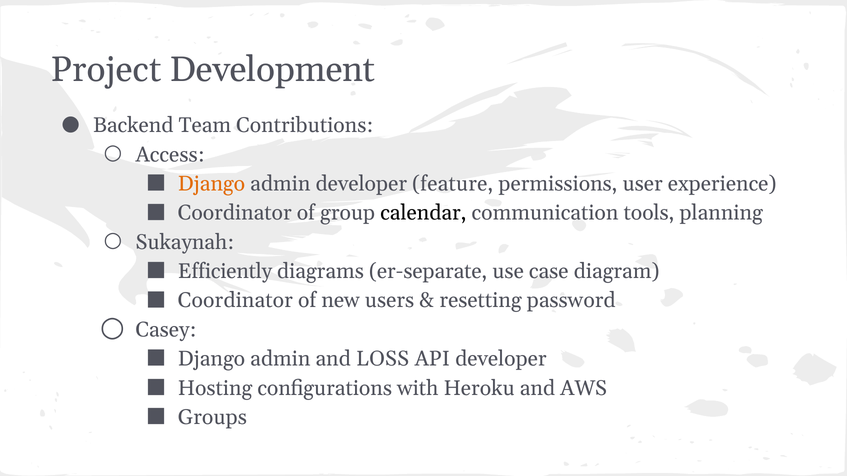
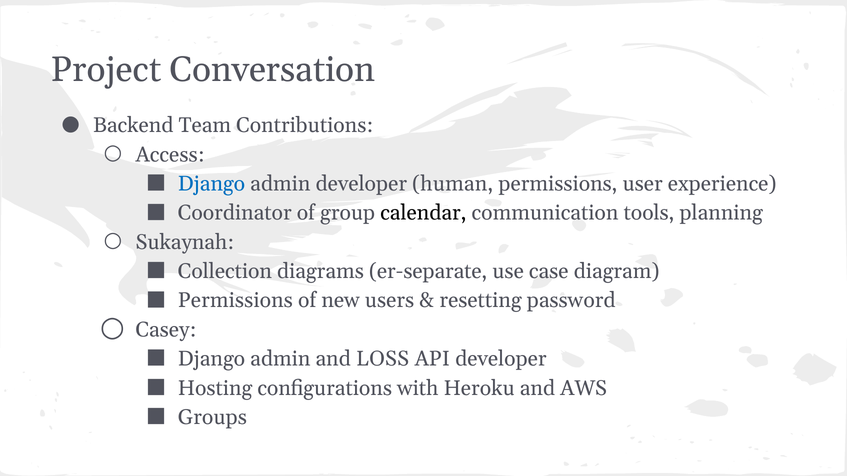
Development: Development -> Conversation
Django at (212, 184) colour: orange -> blue
feature: feature -> human
Efficiently: Efficiently -> Collection
Coordinator at (235, 301): Coordinator -> Permissions
